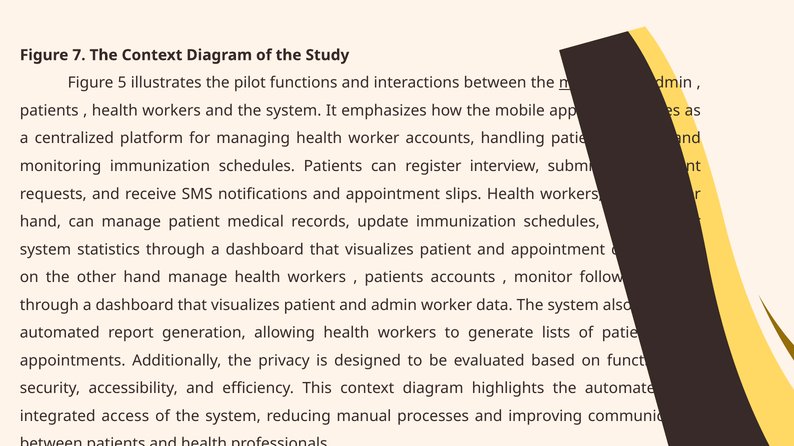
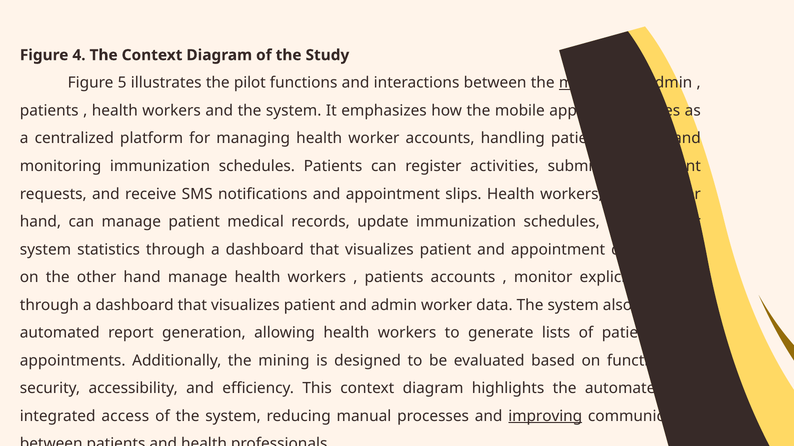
7: 7 -> 4
interview: interview -> activities
follows: follows -> explicit
privacy: privacy -> mining
improving underline: none -> present
